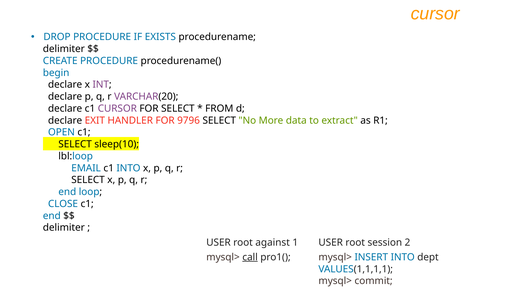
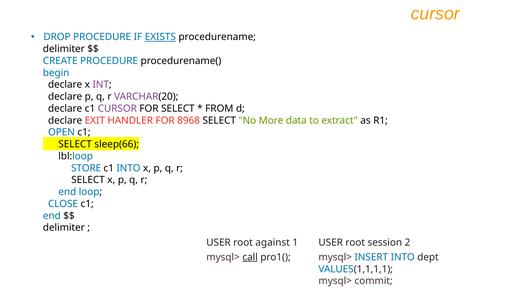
EXISTS underline: none -> present
9796: 9796 -> 8968
sleep(10: sleep(10 -> sleep(66
EMAIL: EMAIL -> STORE
